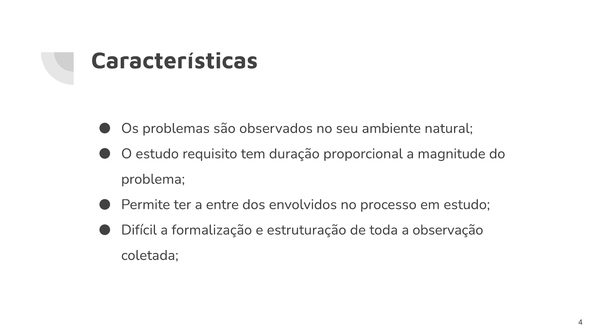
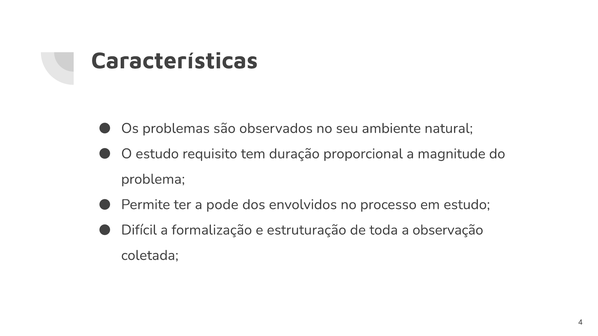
entre: entre -> pode
